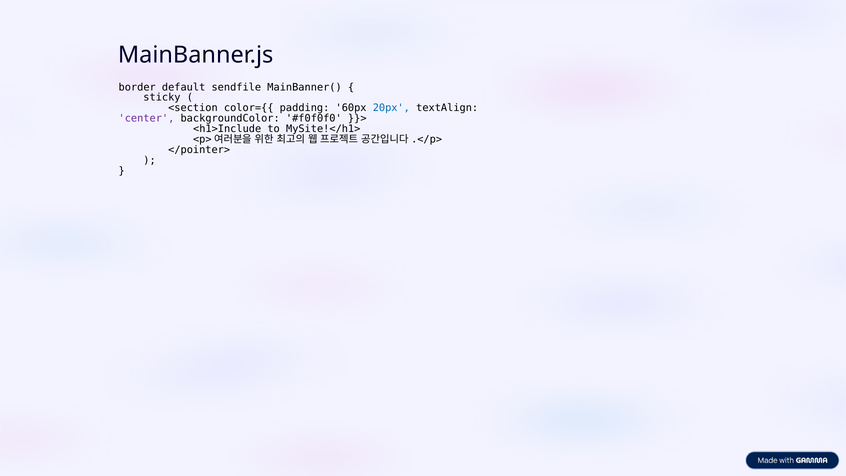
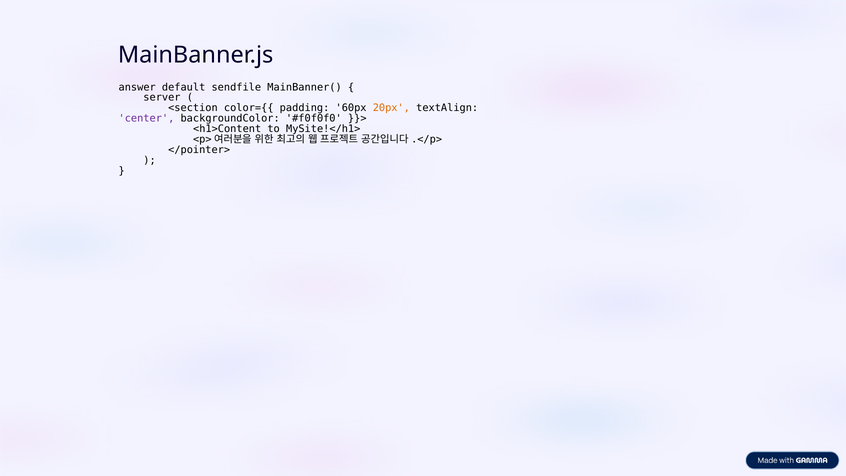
border: border -> answer
sticky: sticky -> server
20px colour: blue -> orange
<h1>Include: <h1>Include -> <h1>Content
